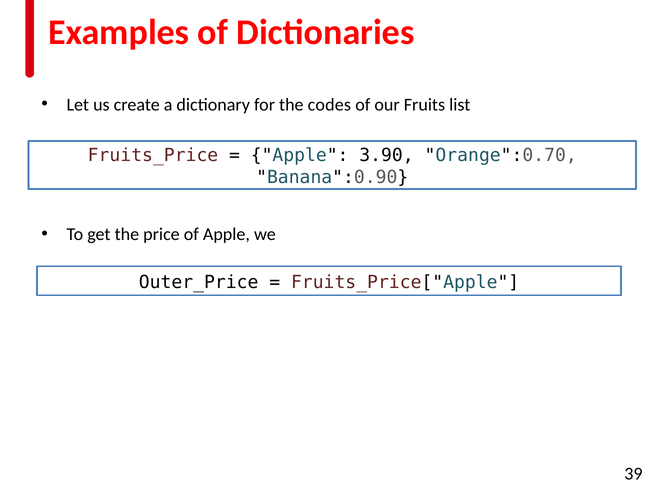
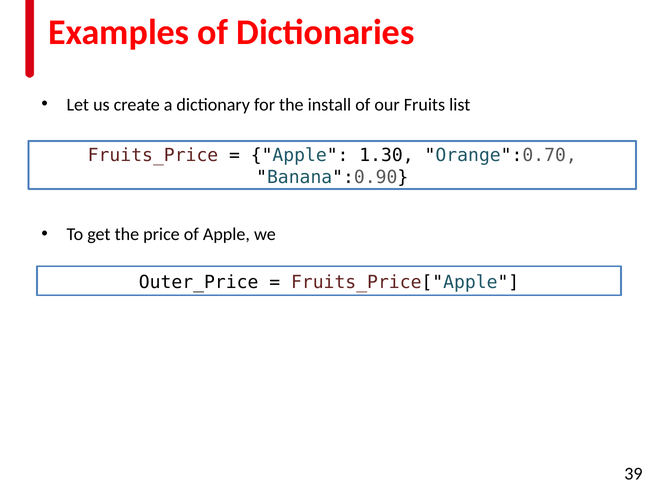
codes: codes -> install
3.90: 3.90 -> 1.30
